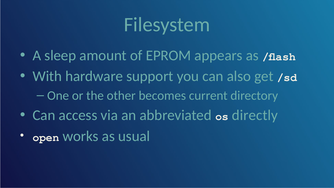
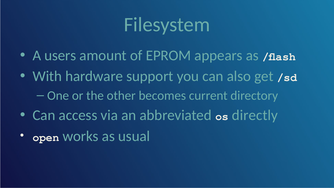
sleep: sleep -> users
